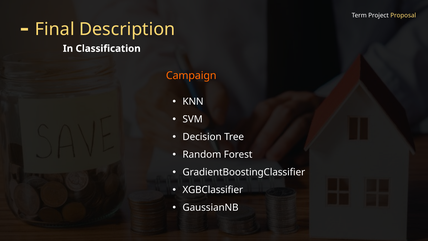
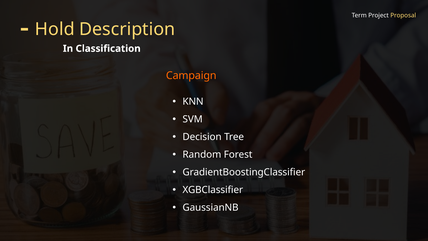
Final: Final -> Hold
